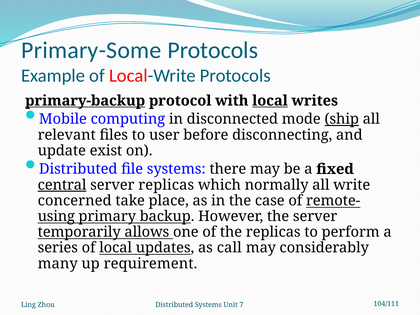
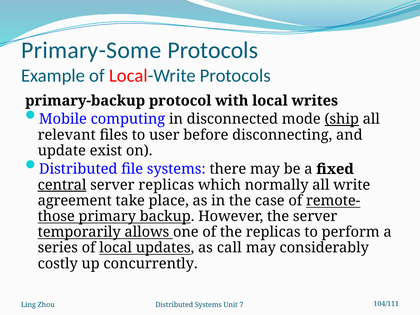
primary-backup underline: present -> none
local at (270, 101) underline: present -> none
concerned: concerned -> agreement
using: using -> those
many: many -> costly
requirement: requirement -> concurrently
